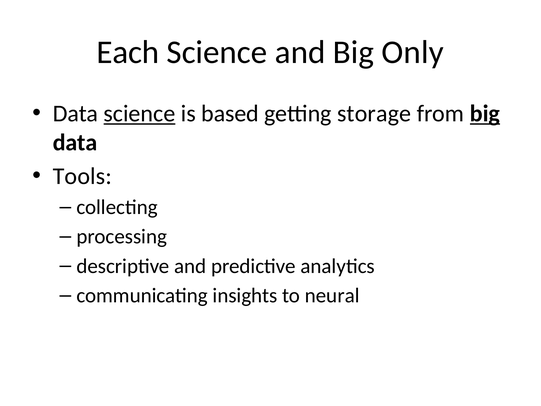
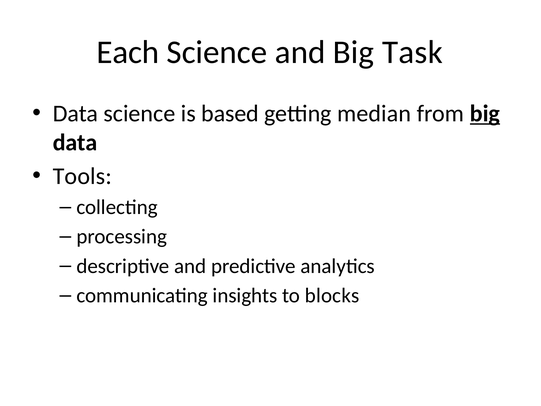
Only: Only -> Task
science at (139, 114) underline: present -> none
storage: storage -> median
neural: neural -> blocks
